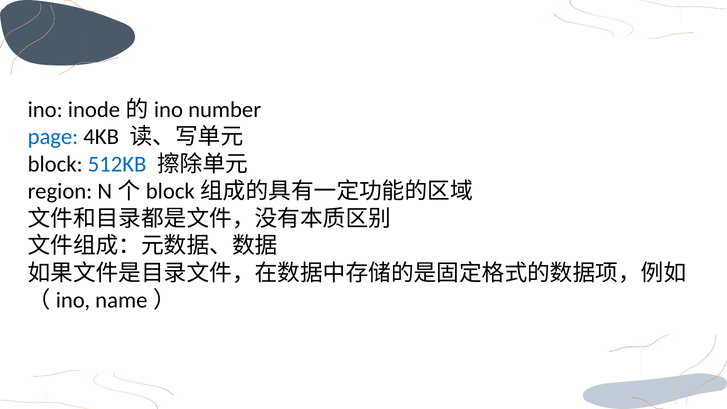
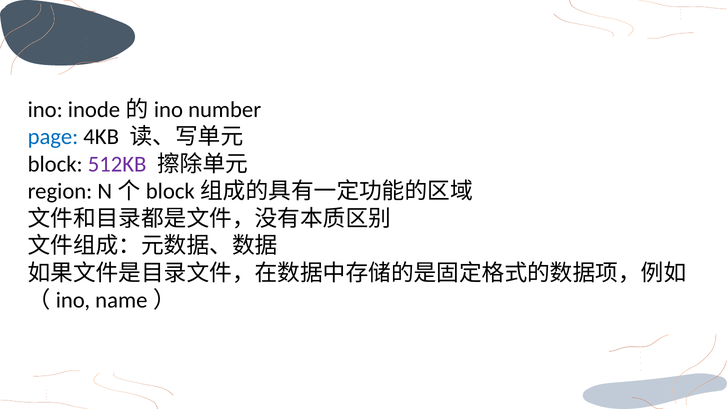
512KB colour: blue -> purple
